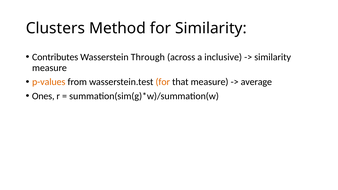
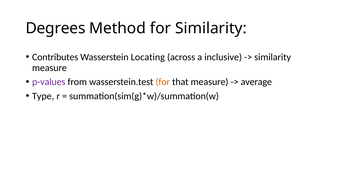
Clusters: Clusters -> Degrees
Through: Through -> Locating
p-values colour: orange -> purple
Ones: Ones -> Type
